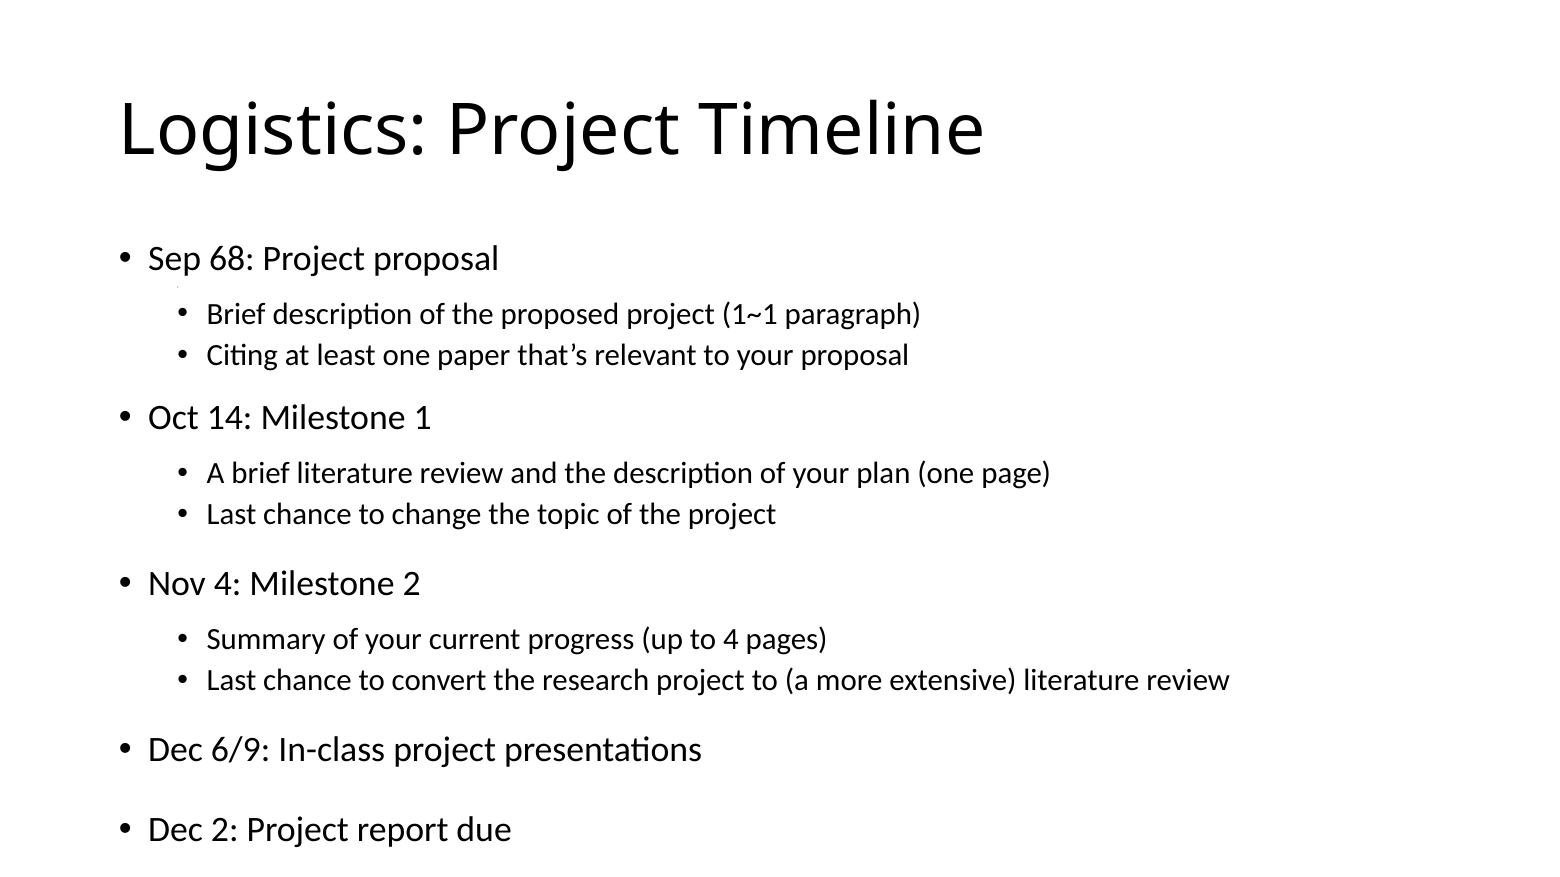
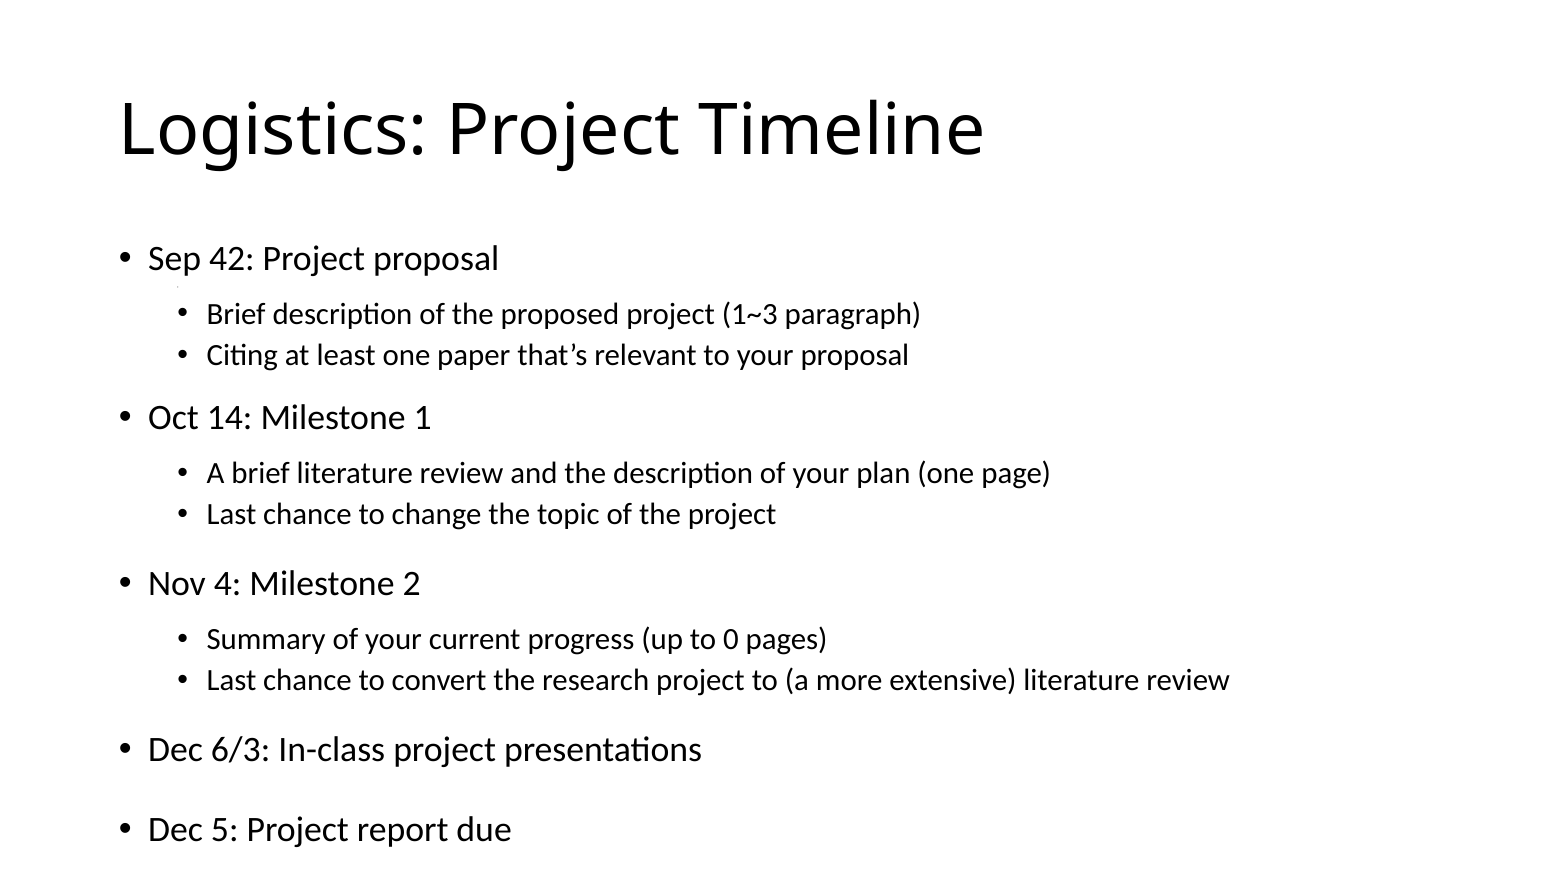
68: 68 -> 42
1~1: 1~1 -> 1~3
to 4: 4 -> 0
6/9: 6/9 -> 6/3
Dec 2: 2 -> 5
